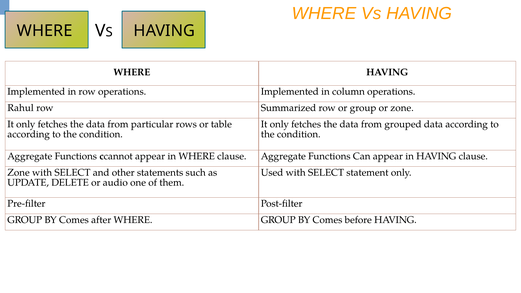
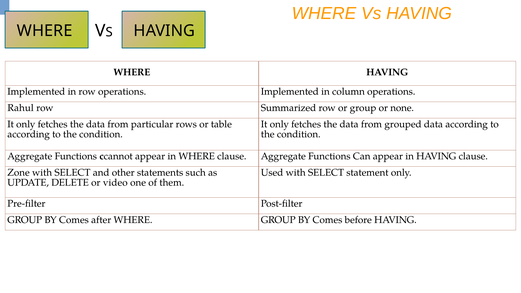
or zone: zone -> none
audio: audio -> video
